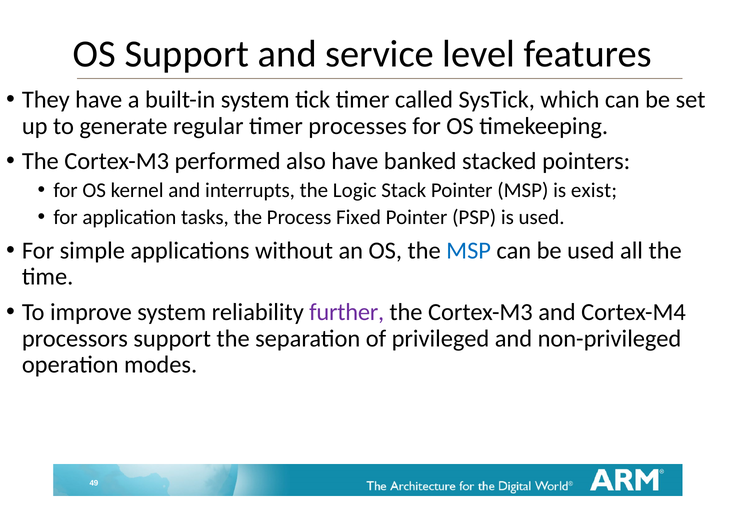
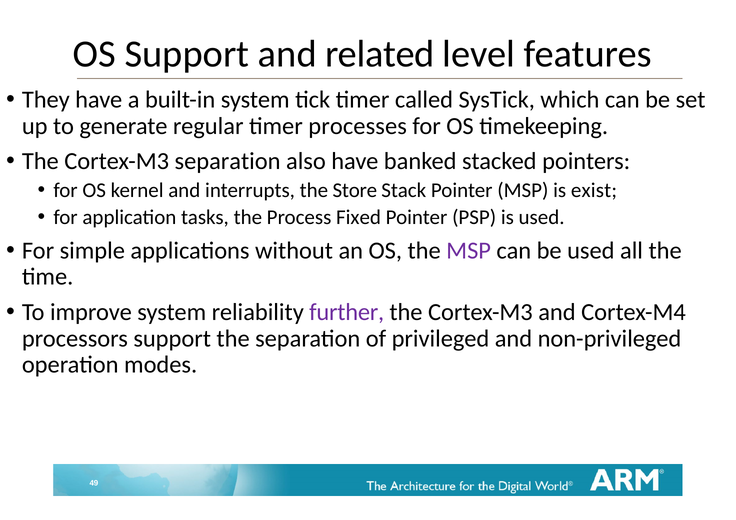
service: service -> related
Cortex-M3 performed: performed -> separation
Logic: Logic -> Store
MSP at (469, 250) colour: blue -> purple
